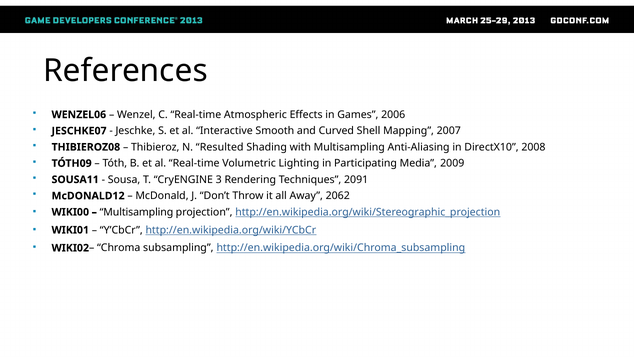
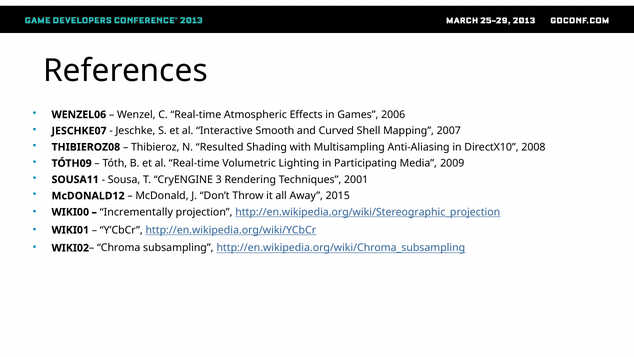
2091: 2091 -> 2001
2062: 2062 -> 2015
Multisampling at (136, 212): Multisampling -> Incrementally
